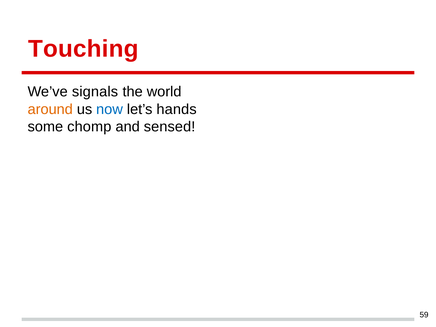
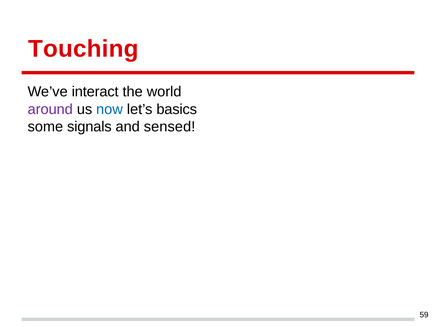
signals: signals -> interact
around colour: orange -> purple
hands: hands -> basics
chomp: chomp -> signals
